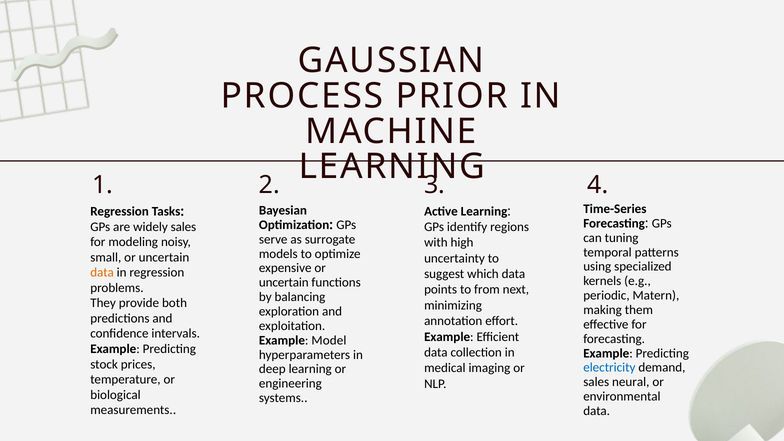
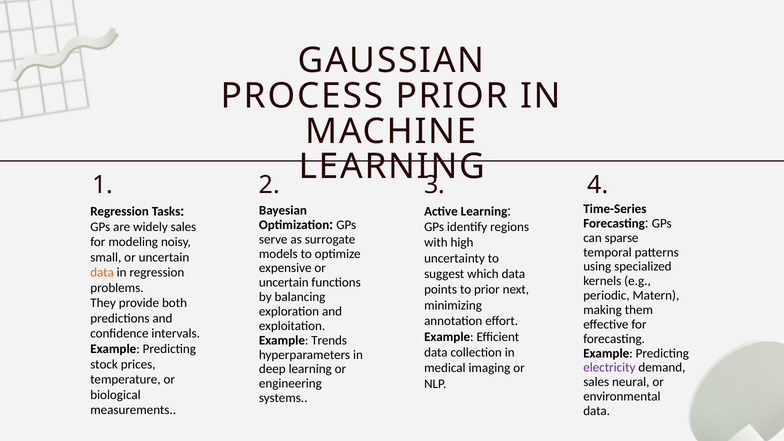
tuning: tuning -> sparse
to from: from -> prior
Model: Model -> Trends
electricity colour: blue -> purple
